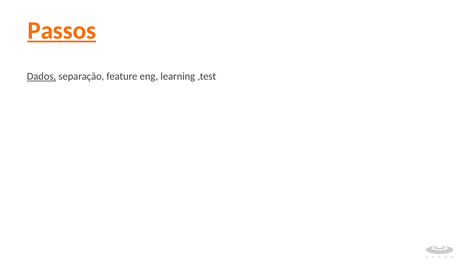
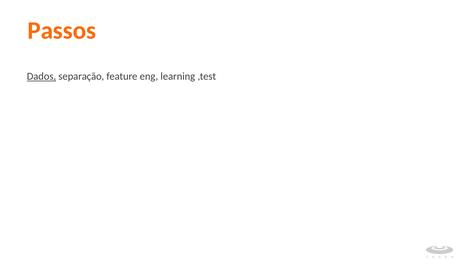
Passos underline: present -> none
